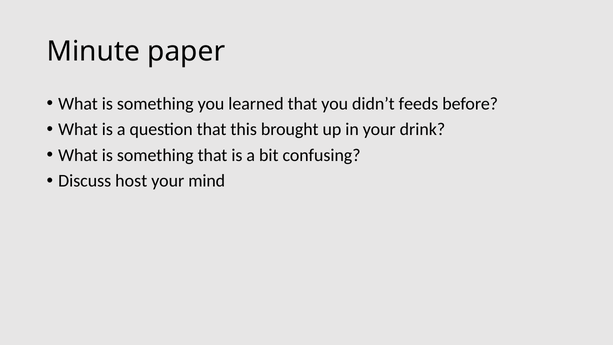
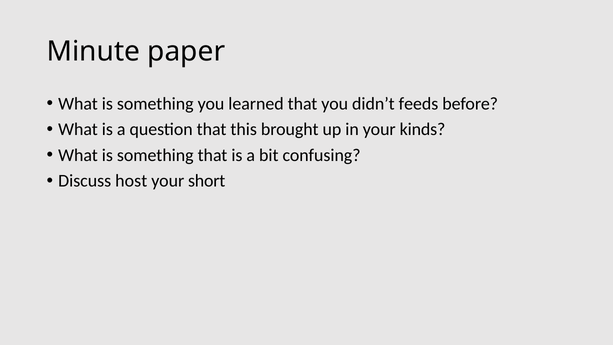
drink: drink -> kinds
mind: mind -> short
